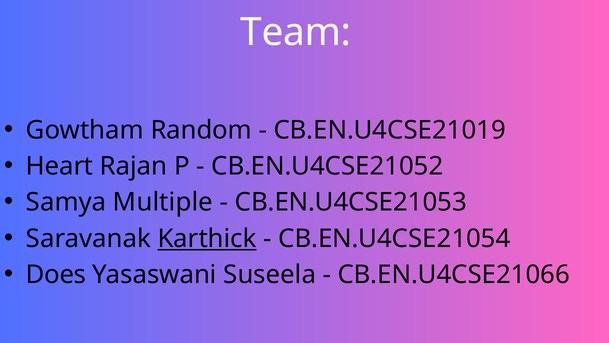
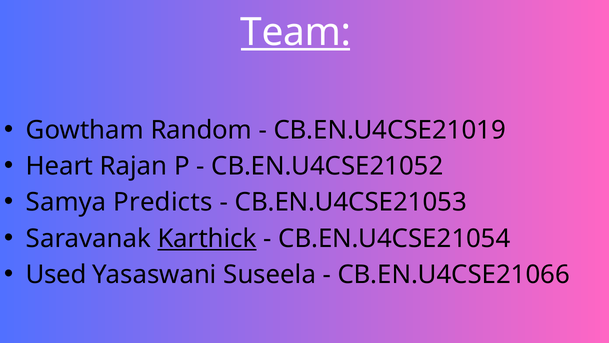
Team underline: none -> present
Multiple: Multiple -> Predicts
Does: Does -> Used
